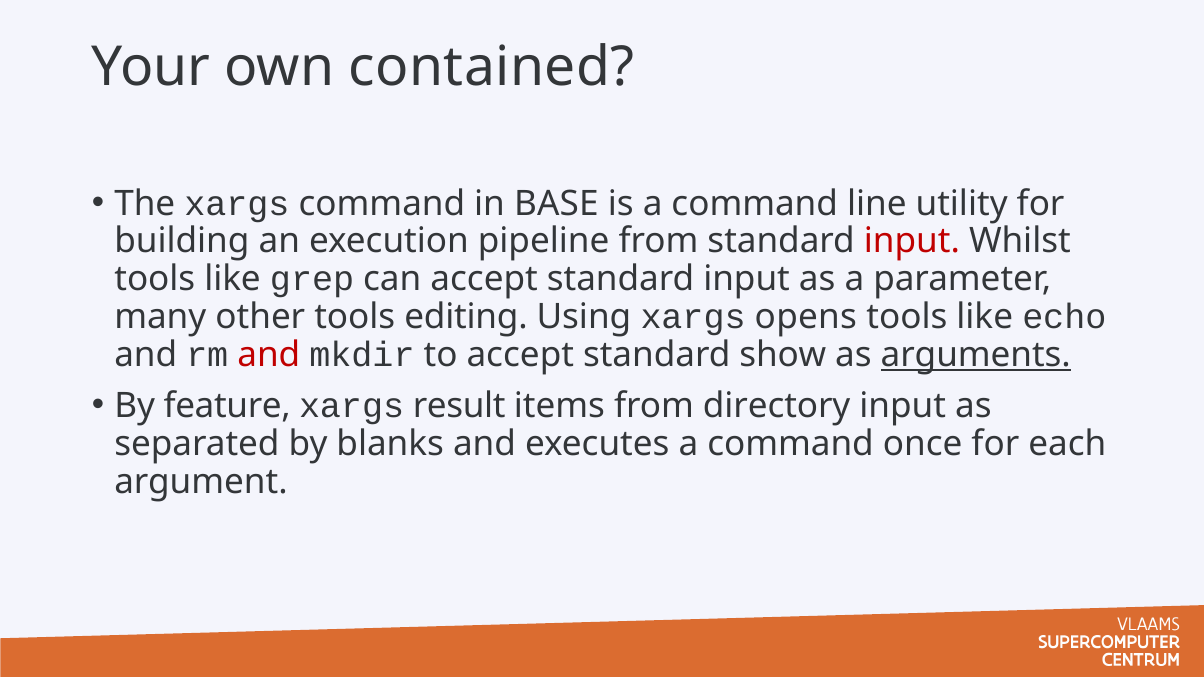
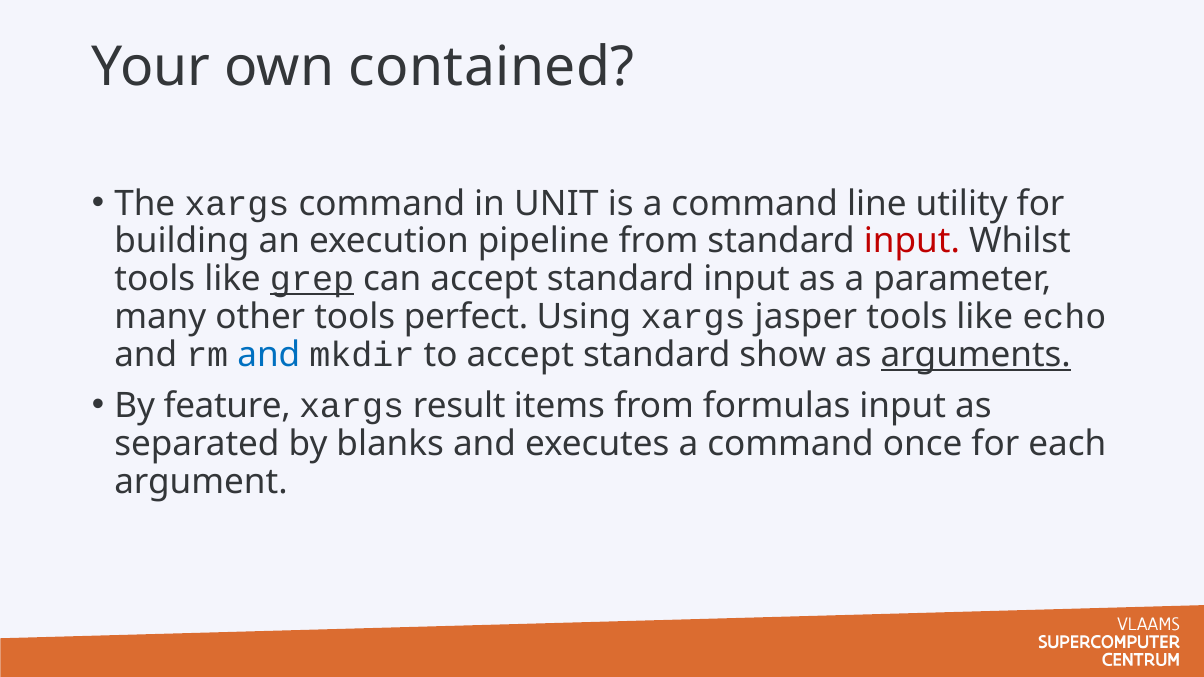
BASE: BASE -> UNIT
grep underline: none -> present
editing: editing -> perfect
opens: opens -> jasper
and at (269, 355) colour: red -> blue
directory: directory -> formulas
